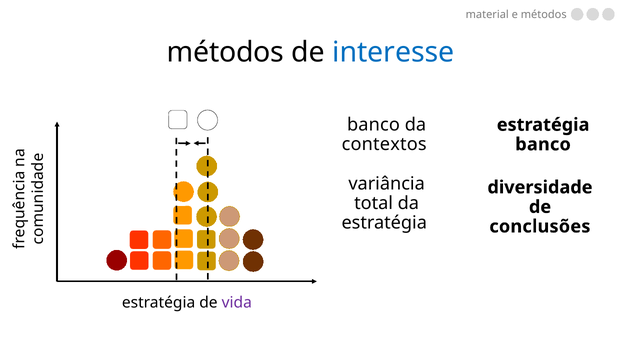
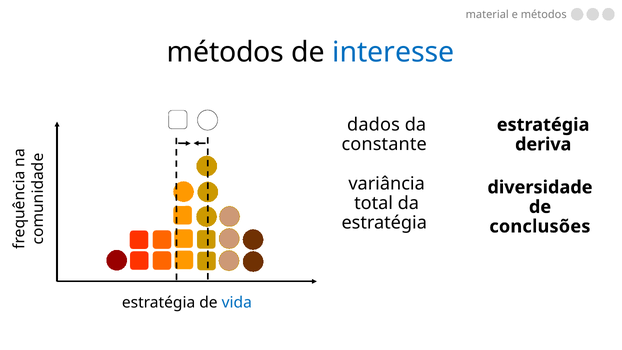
banco at (373, 125): banco -> dados
contextos: contextos -> constante
banco at (543, 144): banco -> deriva
vida colour: purple -> blue
